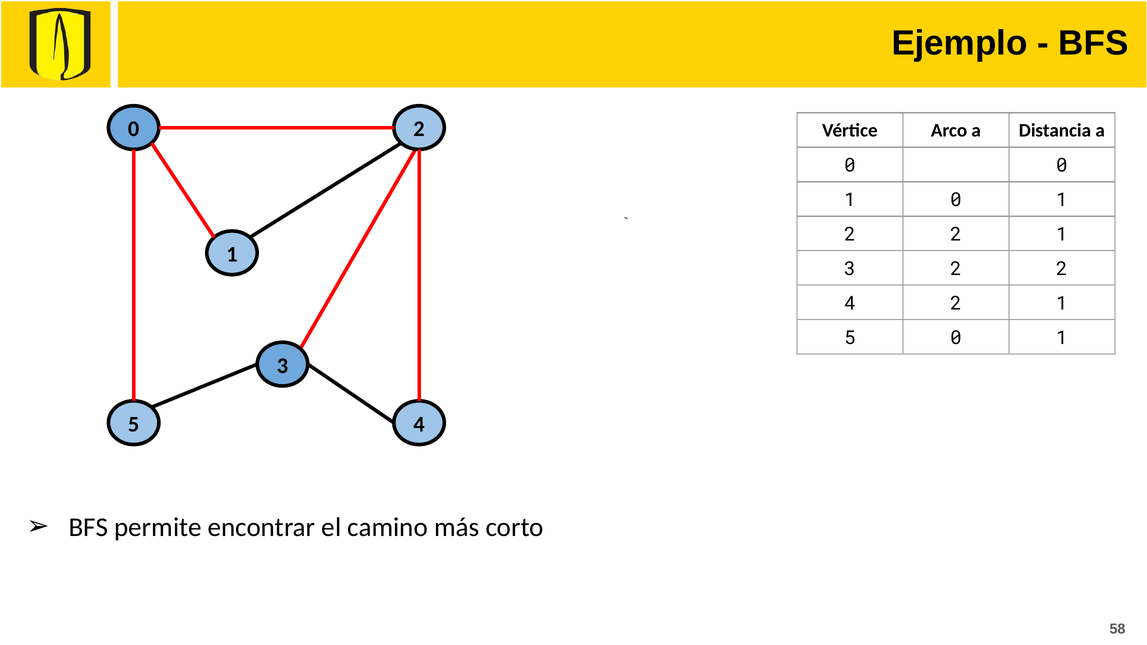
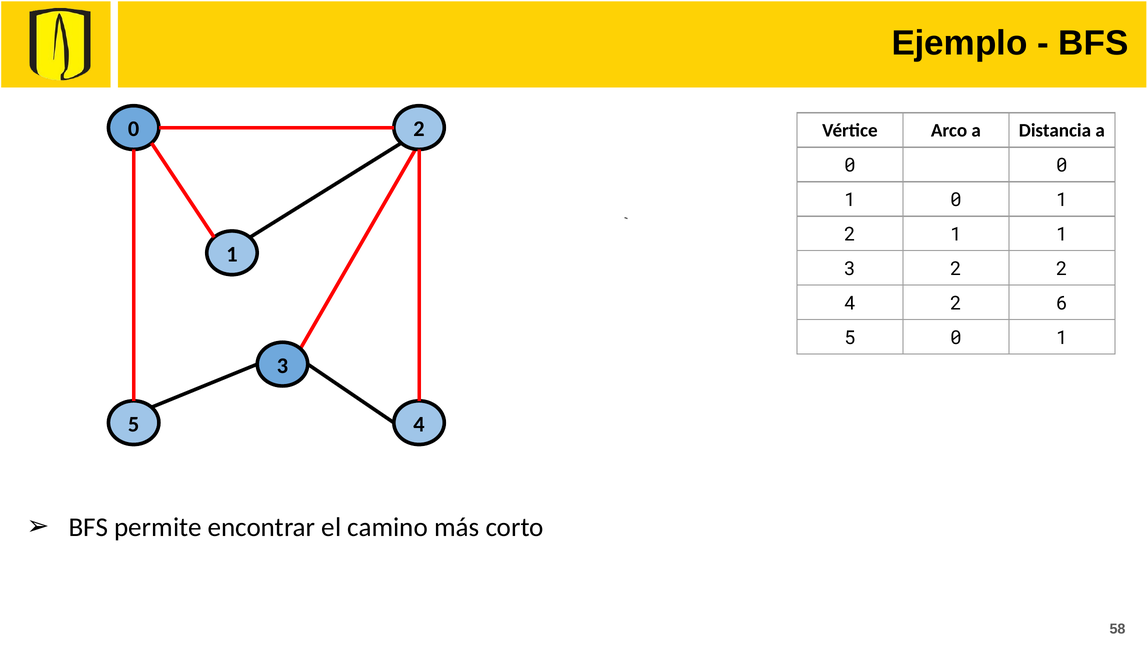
2 at (956, 235): 2 -> 1
4 2 1: 1 -> 6
